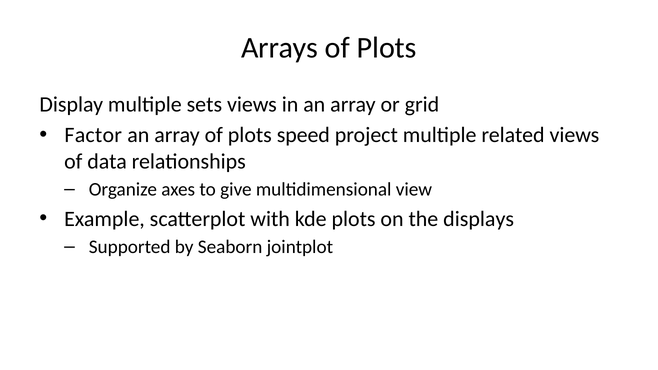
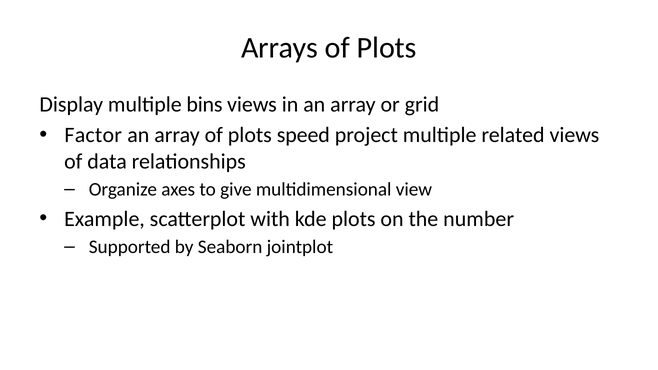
sets: sets -> bins
displays: displays -> number
